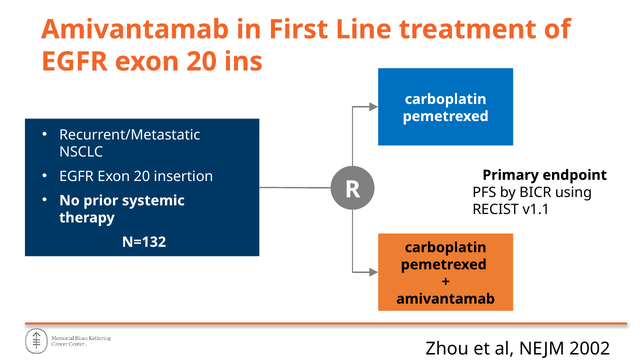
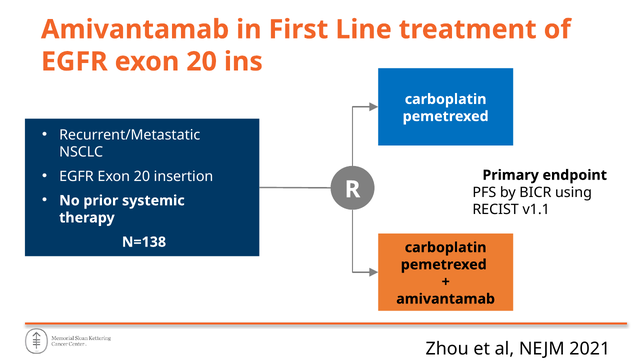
N=132: N=132 -> N=138
2002: 2002 -> 2021
